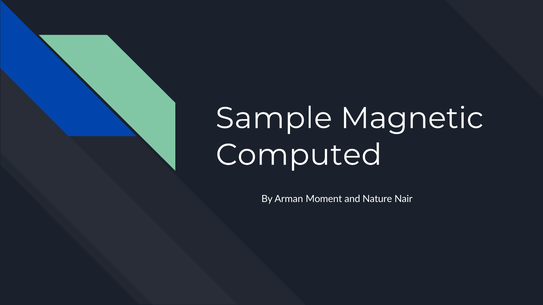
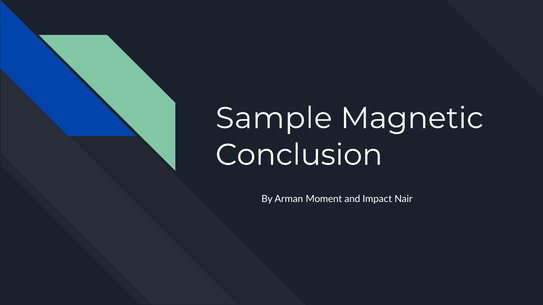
Computed: Computed -> Conclusion
Nature: Nature -> Impact
